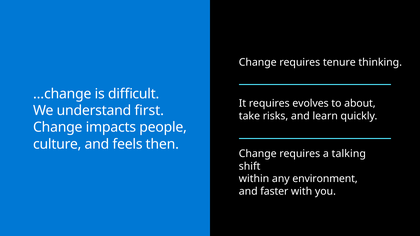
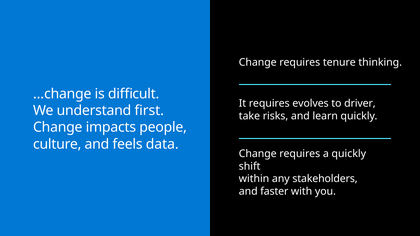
about: about -> driver
then: then -> data
a talking: talking -> quickly
environment: environment -> stakeholders
